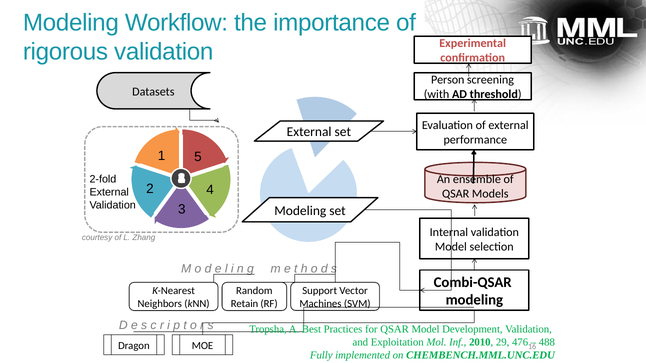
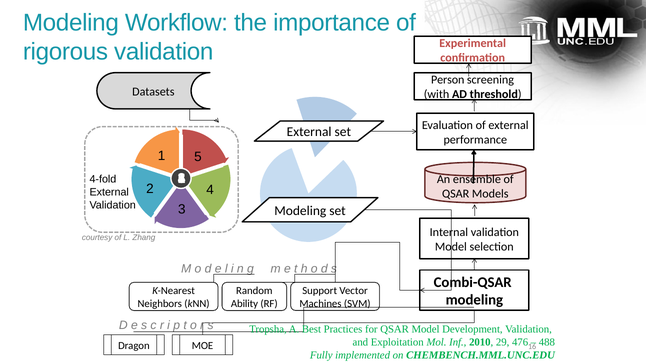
2-fold: 2-fold -> 4-fold
Retain: Retain -> Ability
